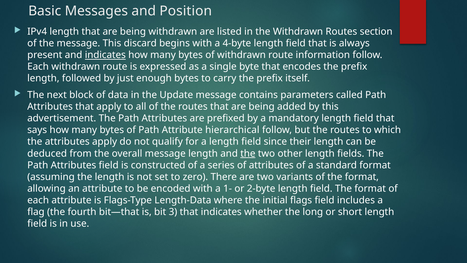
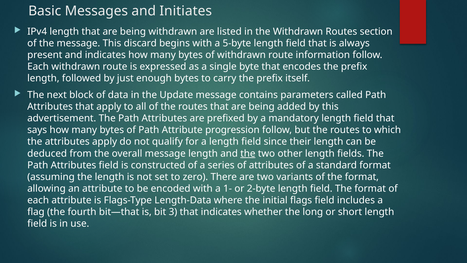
Position: Position -> Initiates
4-byte: 4-byte -> 5-byte
indicates at (105, 55) underline: present -> none
hierarchical: hierarchical -> progression
